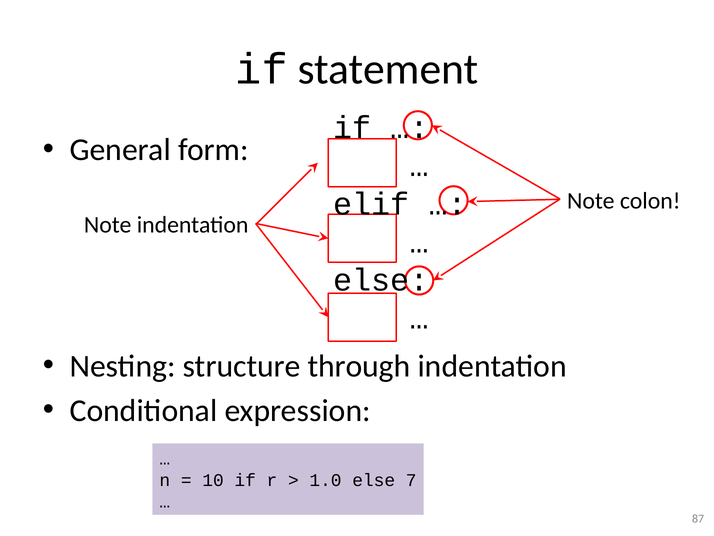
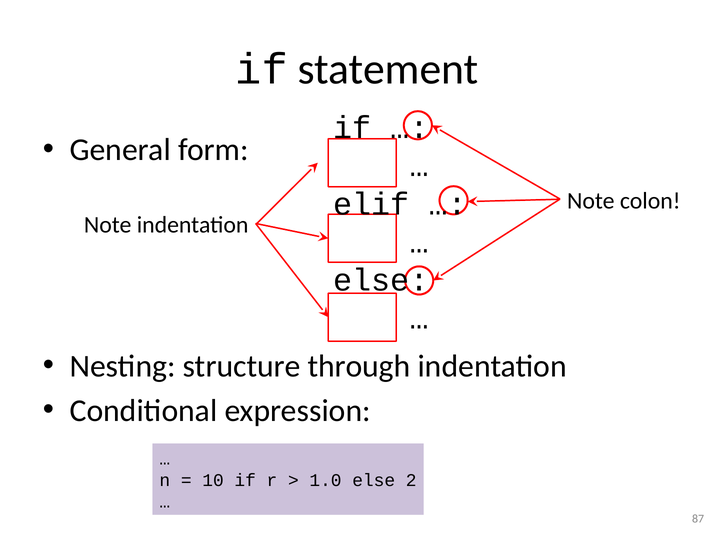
7: 7 -> 2
